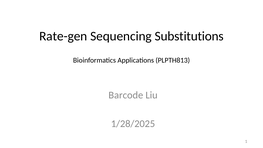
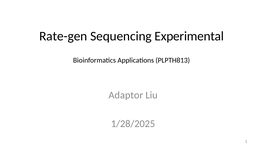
Substitutions: Substitutions -> Experimental
Barcode: Barcode -> Adaptor
